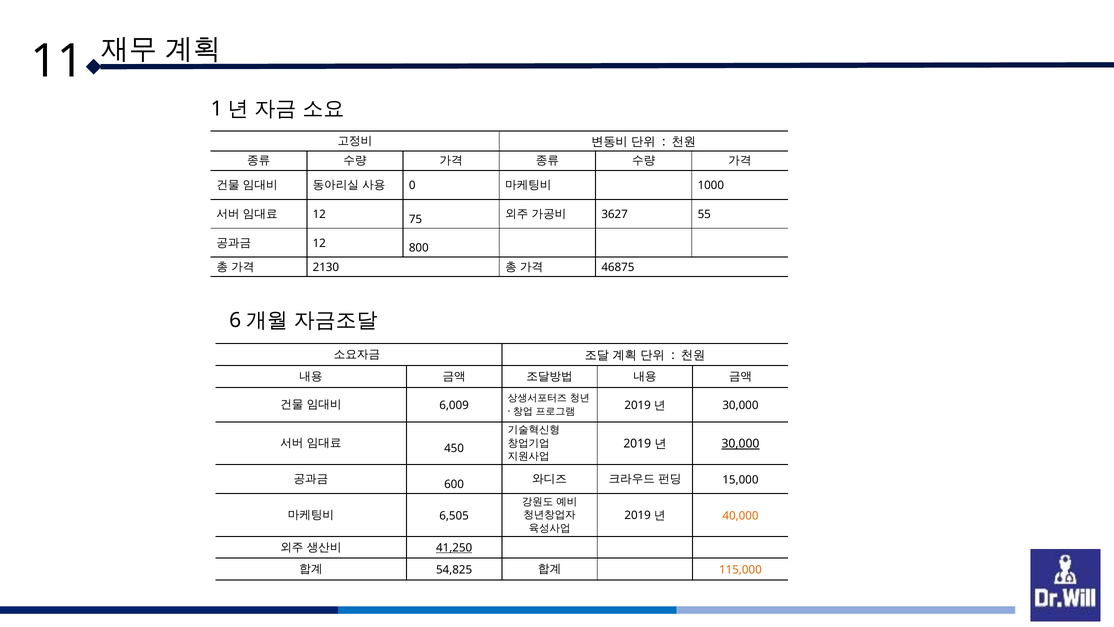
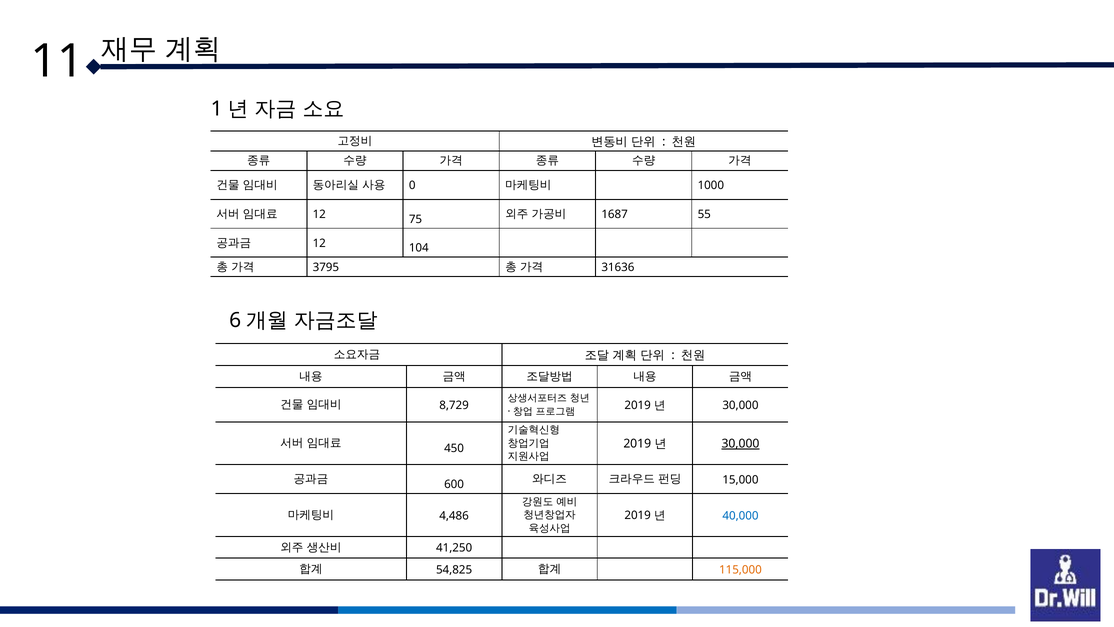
3627: 3627 -> 1687
800: 800 -> 104
2130: 2130 -> 3795
46875: 46875 -> 31636
6,009: 6,009 -> 8,729
6,505: 6,505 -> 4,486
40,000 colour: orange -> blue
41,250 underline: present -> none
